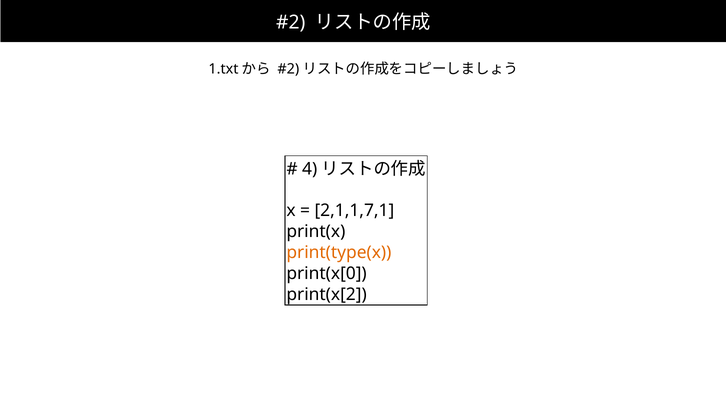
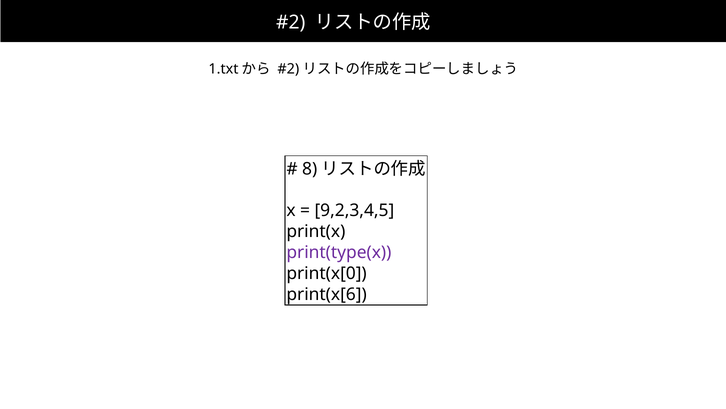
4: 4 -> 8
2,1,1,7,1: 2,1,1,7,1 -> 9,2,3,4,5
print(type(x colour: orange -> purple
print(x[2: print(x[2 -> print(x[6
